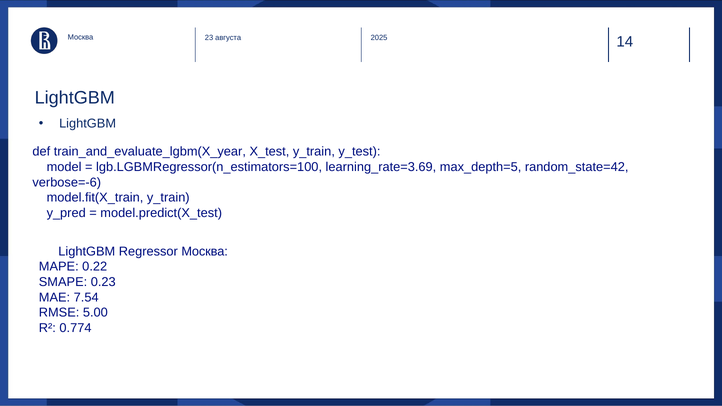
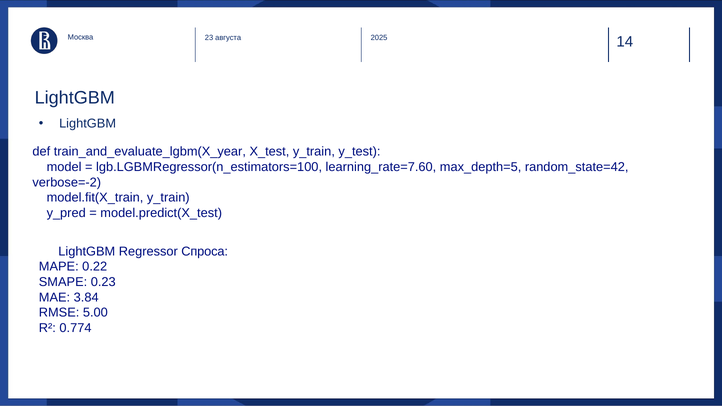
learning_rate=3.69: learning_rate=3.69 -> learning_rate=7.60
verbose=-6: verbose=-6 -> verbose=-2
Regressor Москва: Москва -> Спроса
7.54: 7.54 -> 3.84
